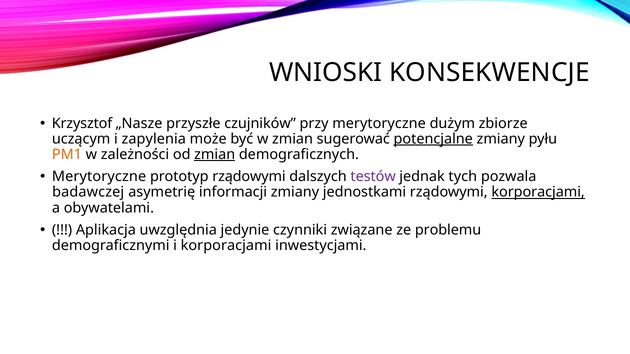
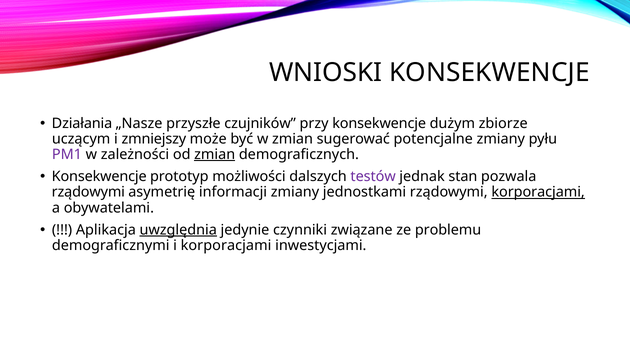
Krzysztof: Krzysztof -> Działania
przy merytoryczne: merytoryczne -> konsekwencje
zapylenia: zapylenia -> zmniejszy
potencjalne underline: present -> none
PM1 colour: orange -> purple
Merytoryczne at (99, 177): Merytoryczne -> Konsekwencje
prototyp rządowymi: rządowymi -> możliwości
tych: tych -> stan
badawczej at (88, 192): badawczej -> rządowymi
uwzględnia underline: none -> present
